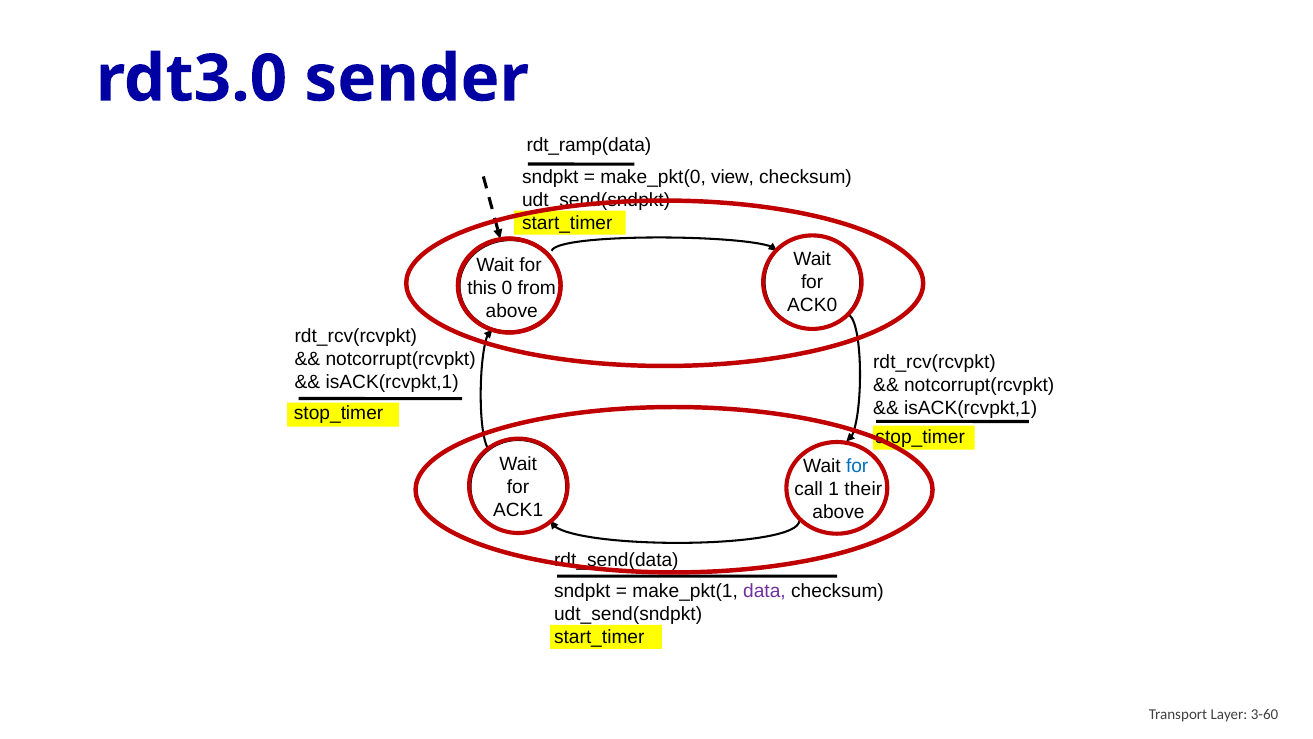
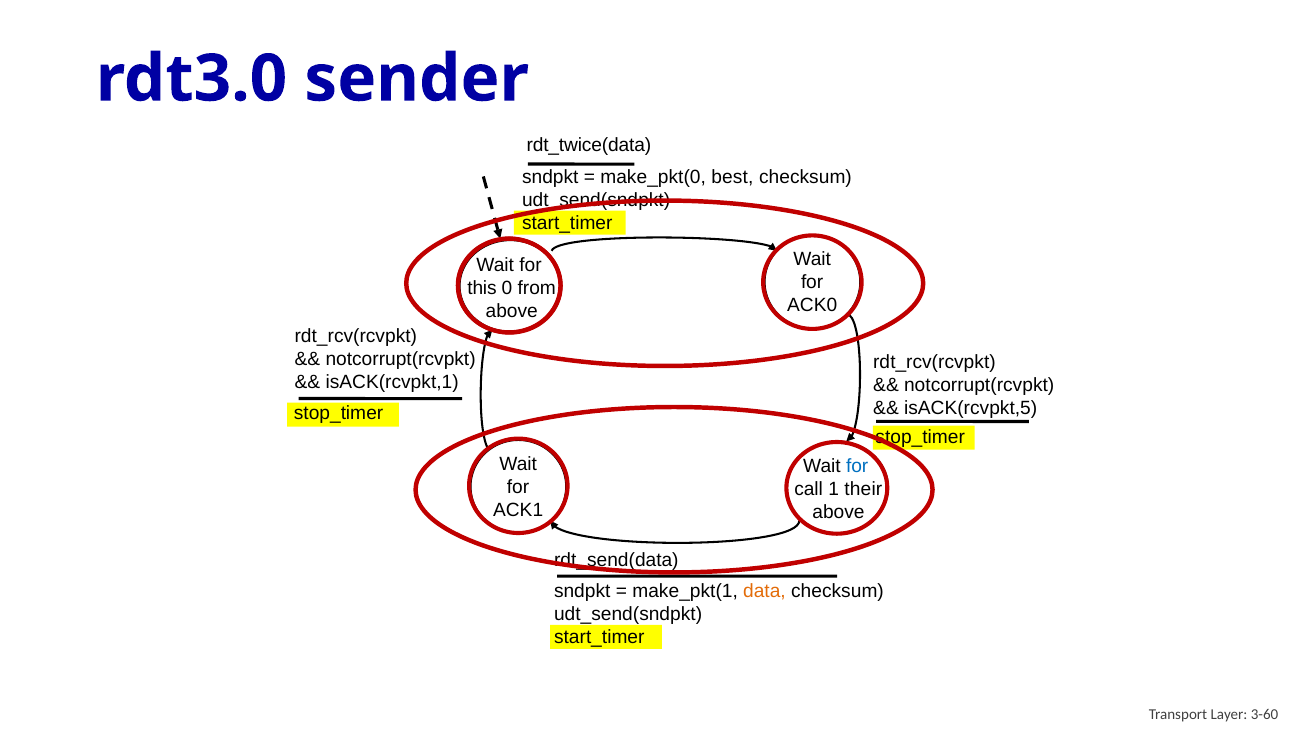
rdt_ramp(data: rdt_ramp(data -> rdt_twice(data
view: view -> best
isACK(rcvpkt,1 at (971, 408): isACK(rcvpkt,1 -> isACK(rcvpkt,5
data colour: purple -> orange
